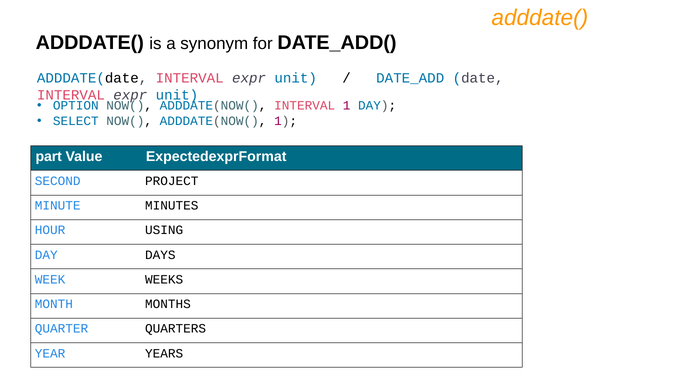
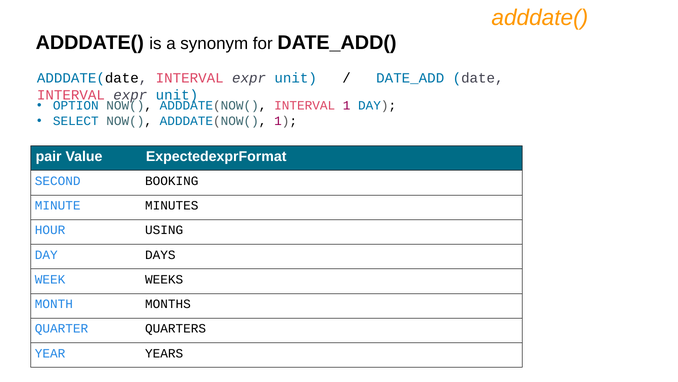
part: part -> pair
PROJECT: PROJECT -> BOOKING
